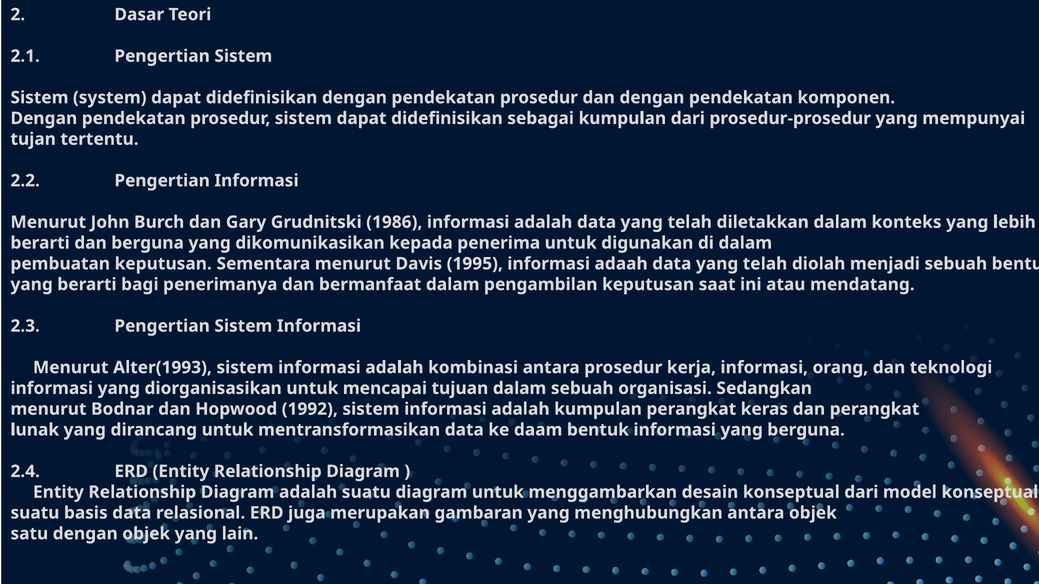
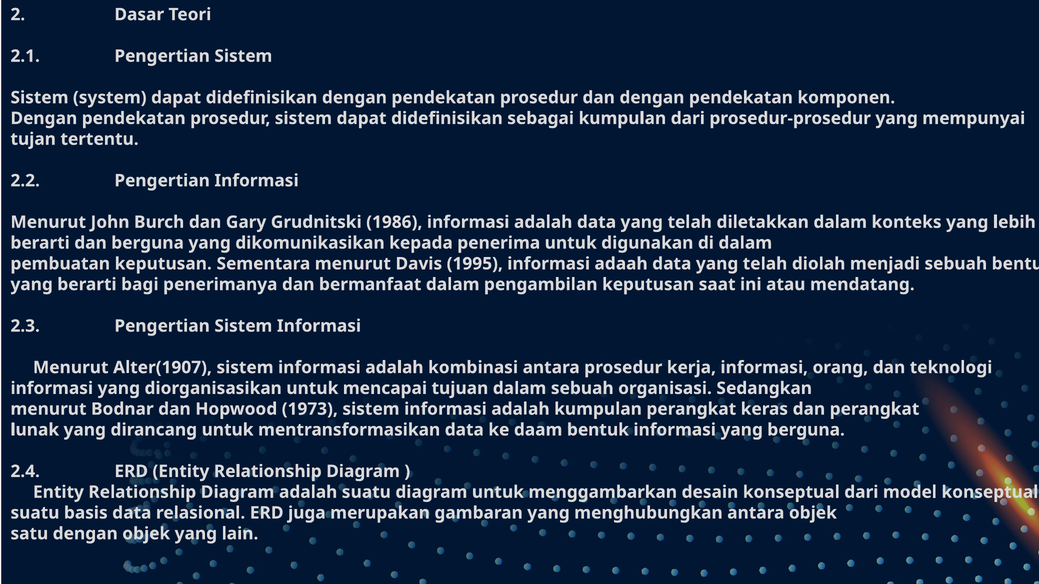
Alter(1993: Alter(1993 -> Alter(1907
1992: 1992 -> 1973
